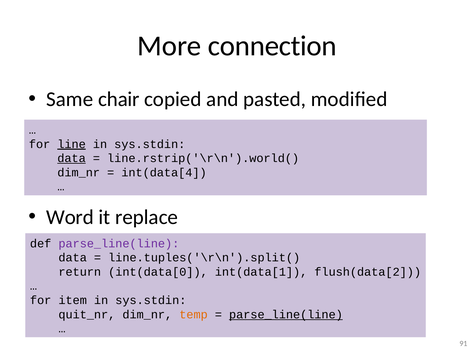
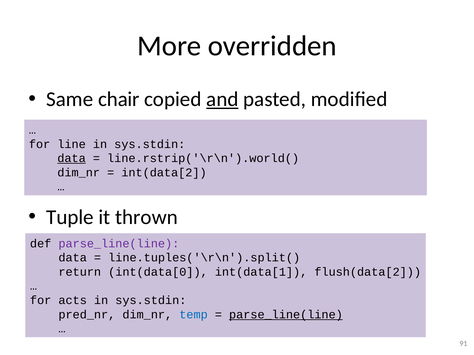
connection: connection -> overridden
and underline: none -> present
line underline: present -> none
int(data[4: int(data[4 -> int(data[2
Word: Word -> Tuple
replace: replace -> thrown
item: item -> acts
quit_nr: quit_nr -> pred_nr
temp colour: orange -> blue
